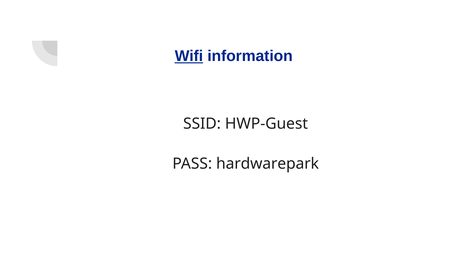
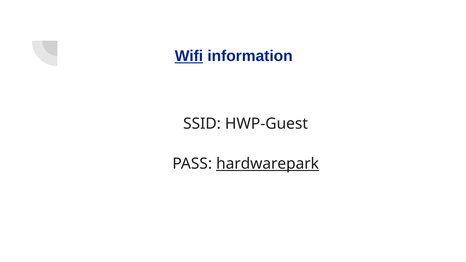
hardwarepark underline: none -> present
